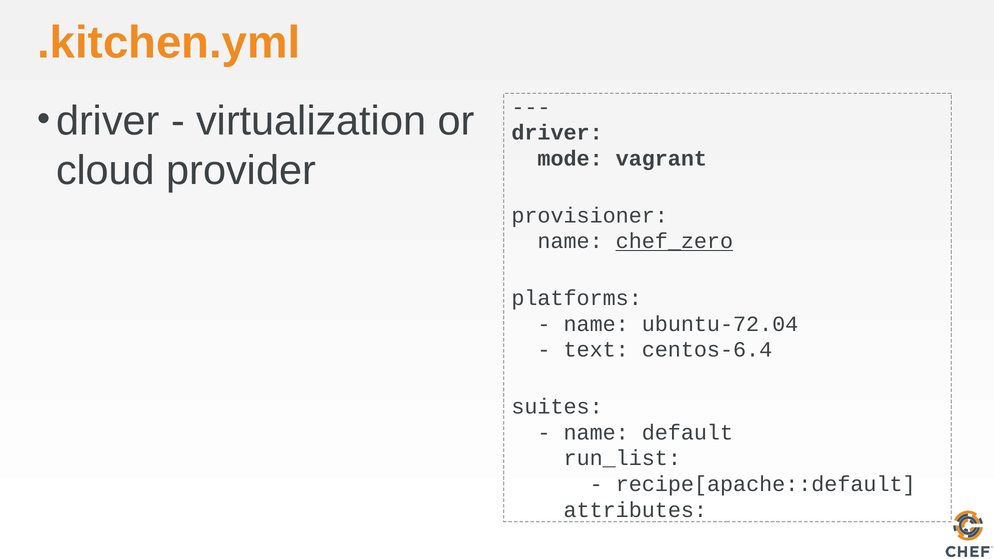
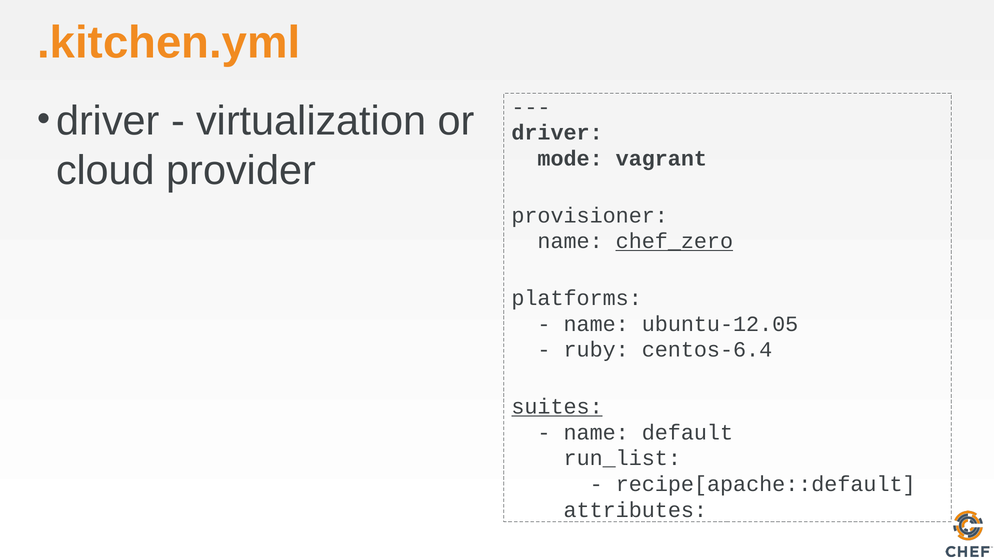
ubuntu-72.04: ubuntu-72.04 -> ubuntu-12.05
text: text -> ruby
suites underline: none -> present
